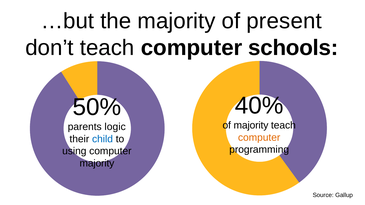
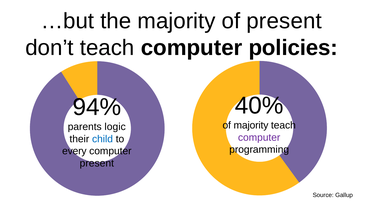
schools: schools -> policies
50%: 50% -> 94%
computer at (259, 138) colour: orange -> purple
using: using -> every
majority at (97, 164): majority -> present
